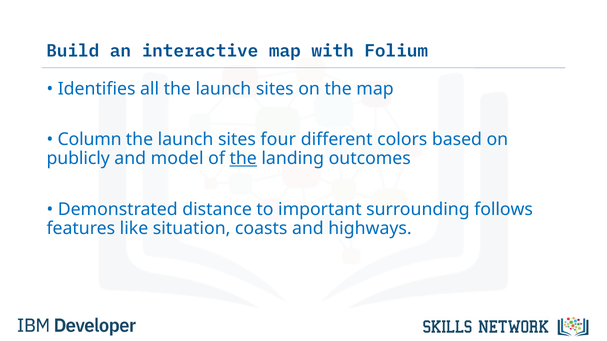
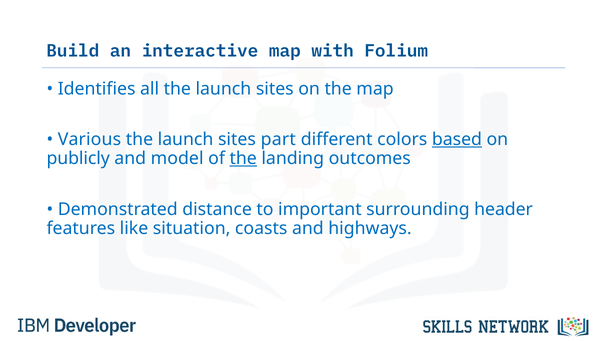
Column: Column -> Various
four: four -> part
based underline: none -> present
follows: follows -> header
